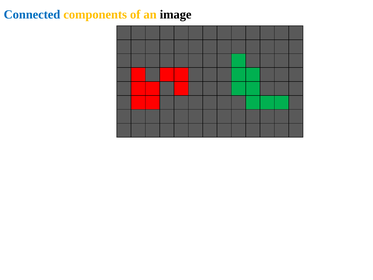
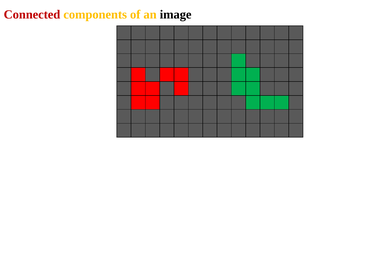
Connected colour: blue -> red
